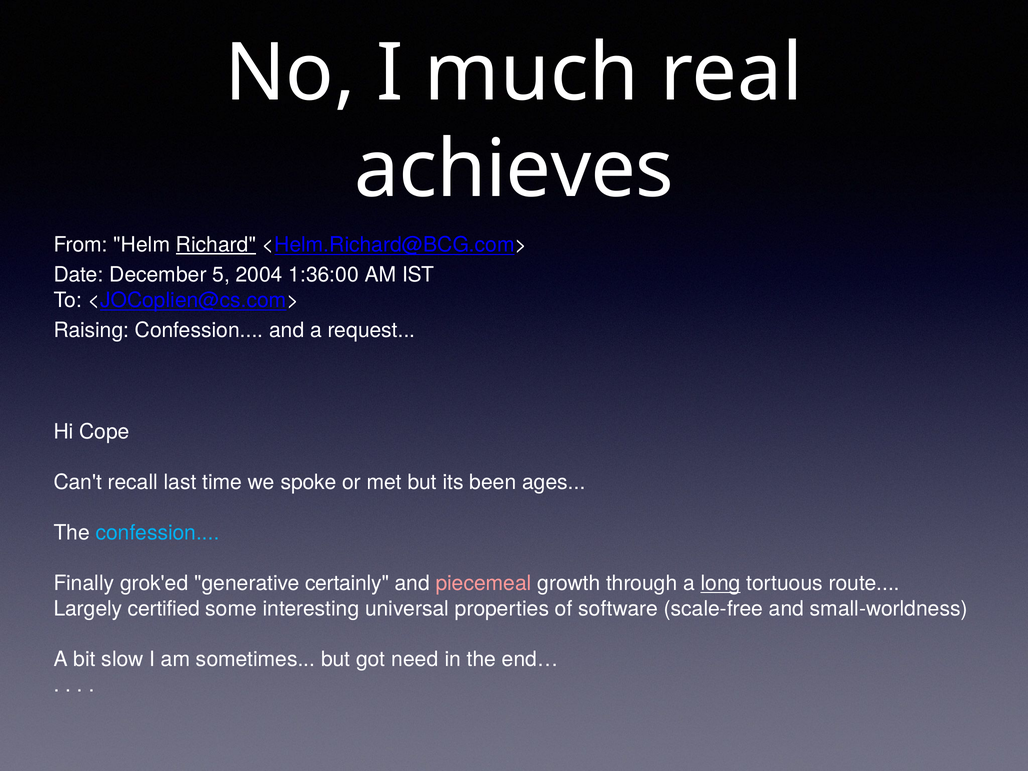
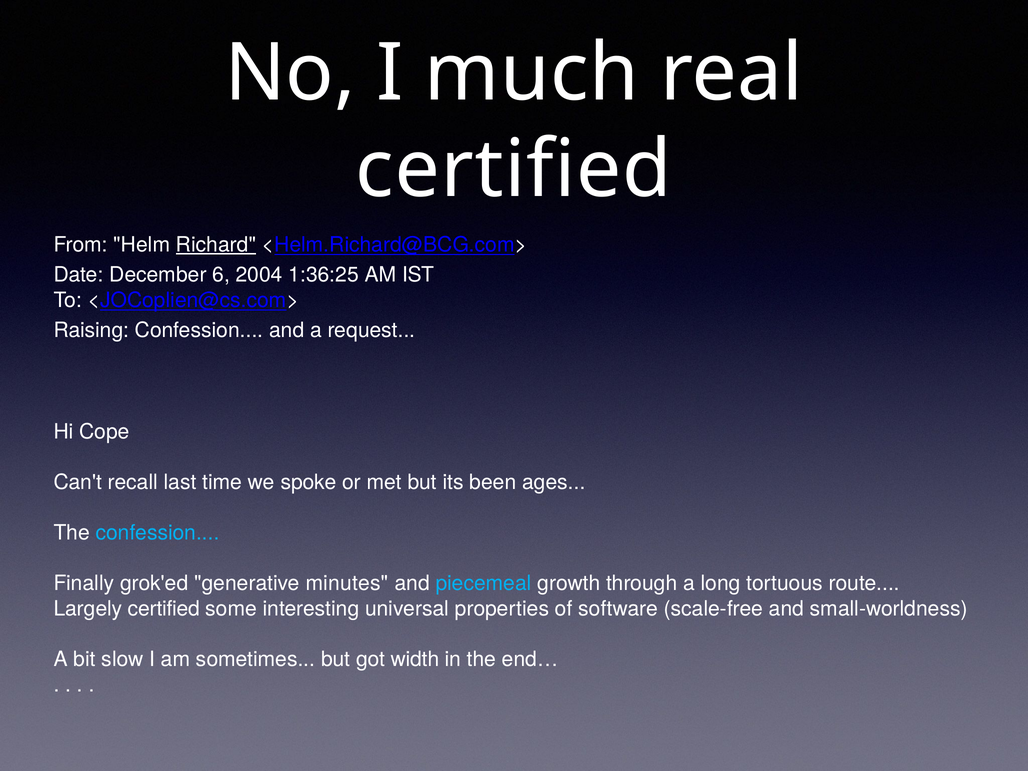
achieves at (514, 170): achieves -> certified
5: 5 -> 6
1:36:00: 1:36:00 -> 1:36:25
certainly: certainly -> minutes
piecemeal colour: pink -> light blue
long underline: present -> none
need: need -> width
